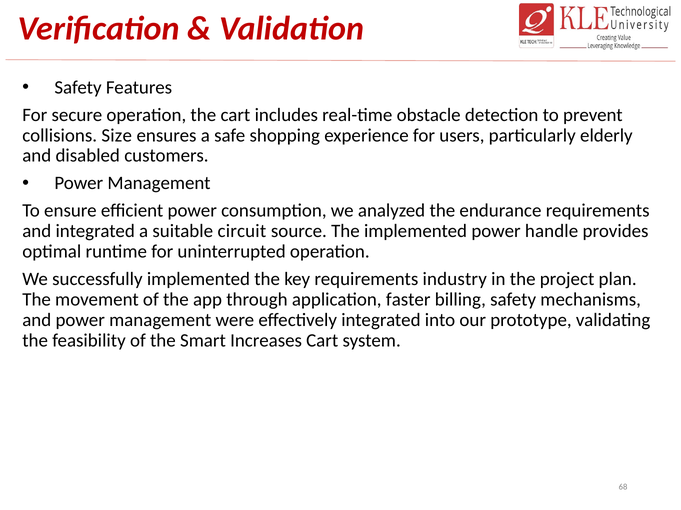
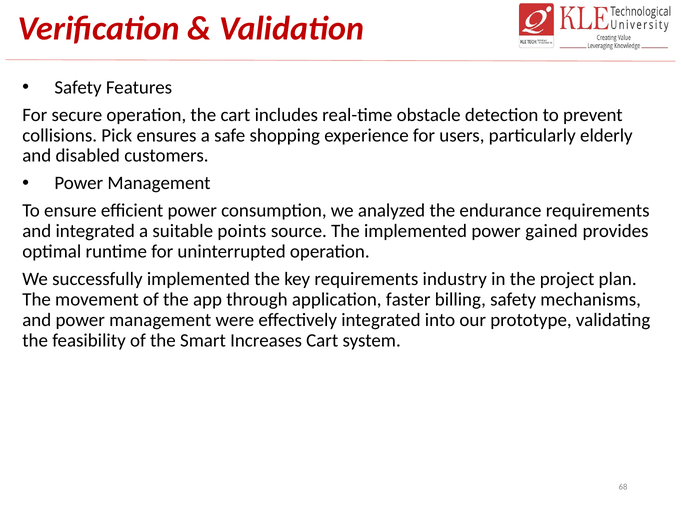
Size: Size -> Pick
circuit: circuit -> points
handle: handle -> gained
